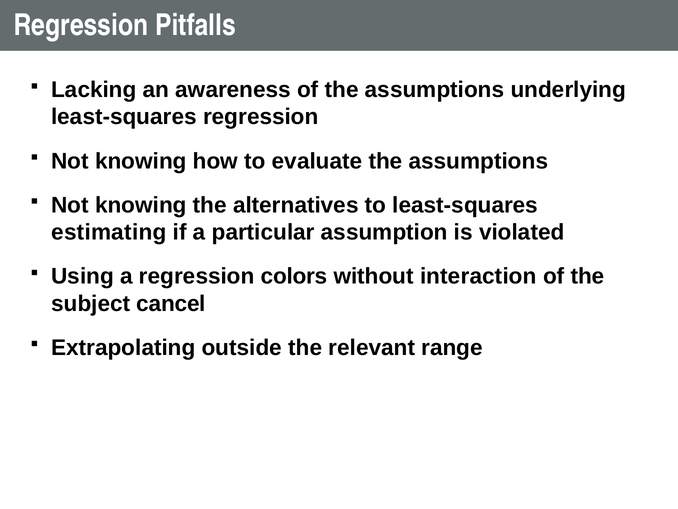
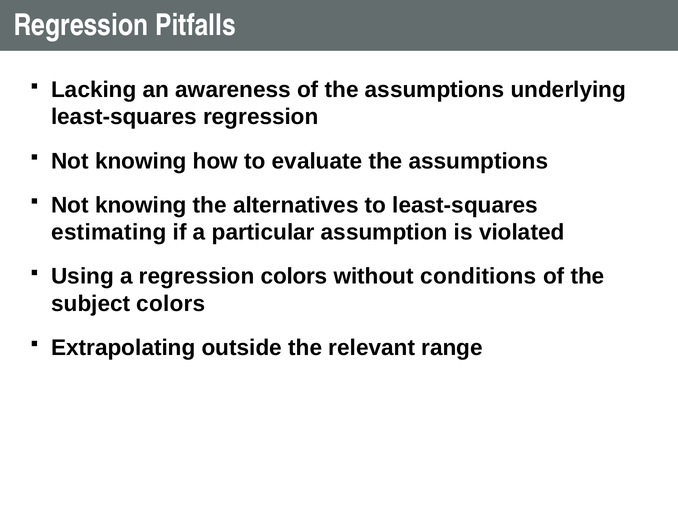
interaction: interaction -> conditions
subject cancel: cancel -> colors
